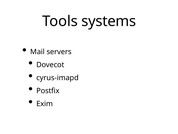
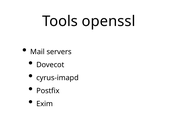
systems: systems -> openssl
